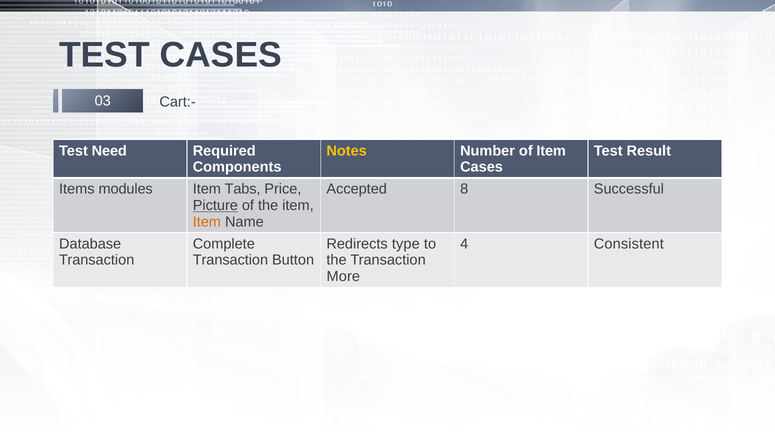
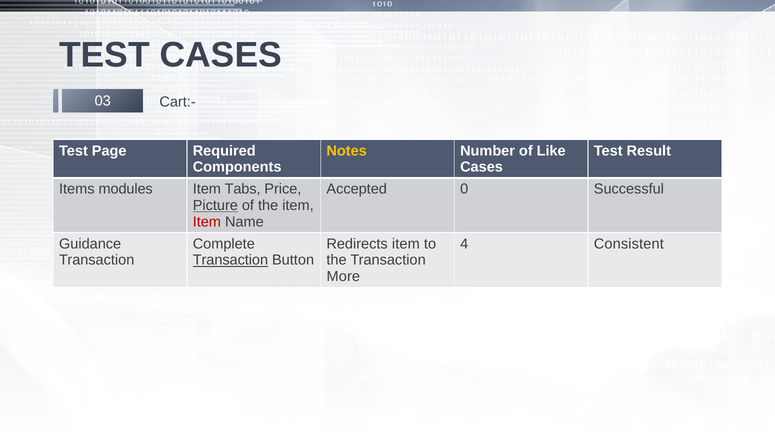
Need: Need -> Page
of Item: Item -> Like
8: 8 -> 0
Item at (207, 222) colour: orange -> red
Database: Database -> Guidance
Redirects type: type -> item
Transaction at (230, 260) underline: none -> present
